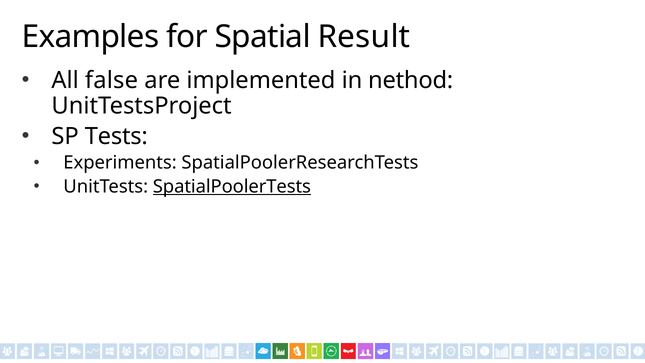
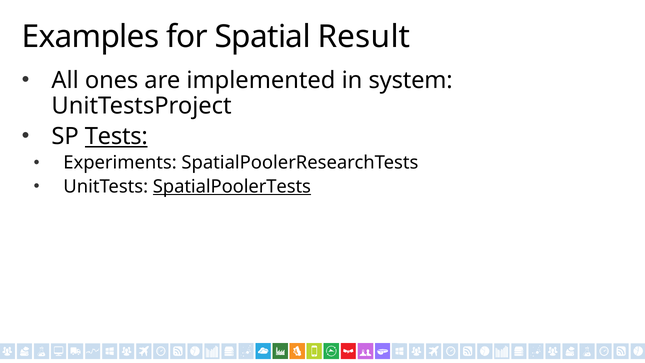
false: false -> ones
nethod: nethod -> system
Tests underline: none -> present
